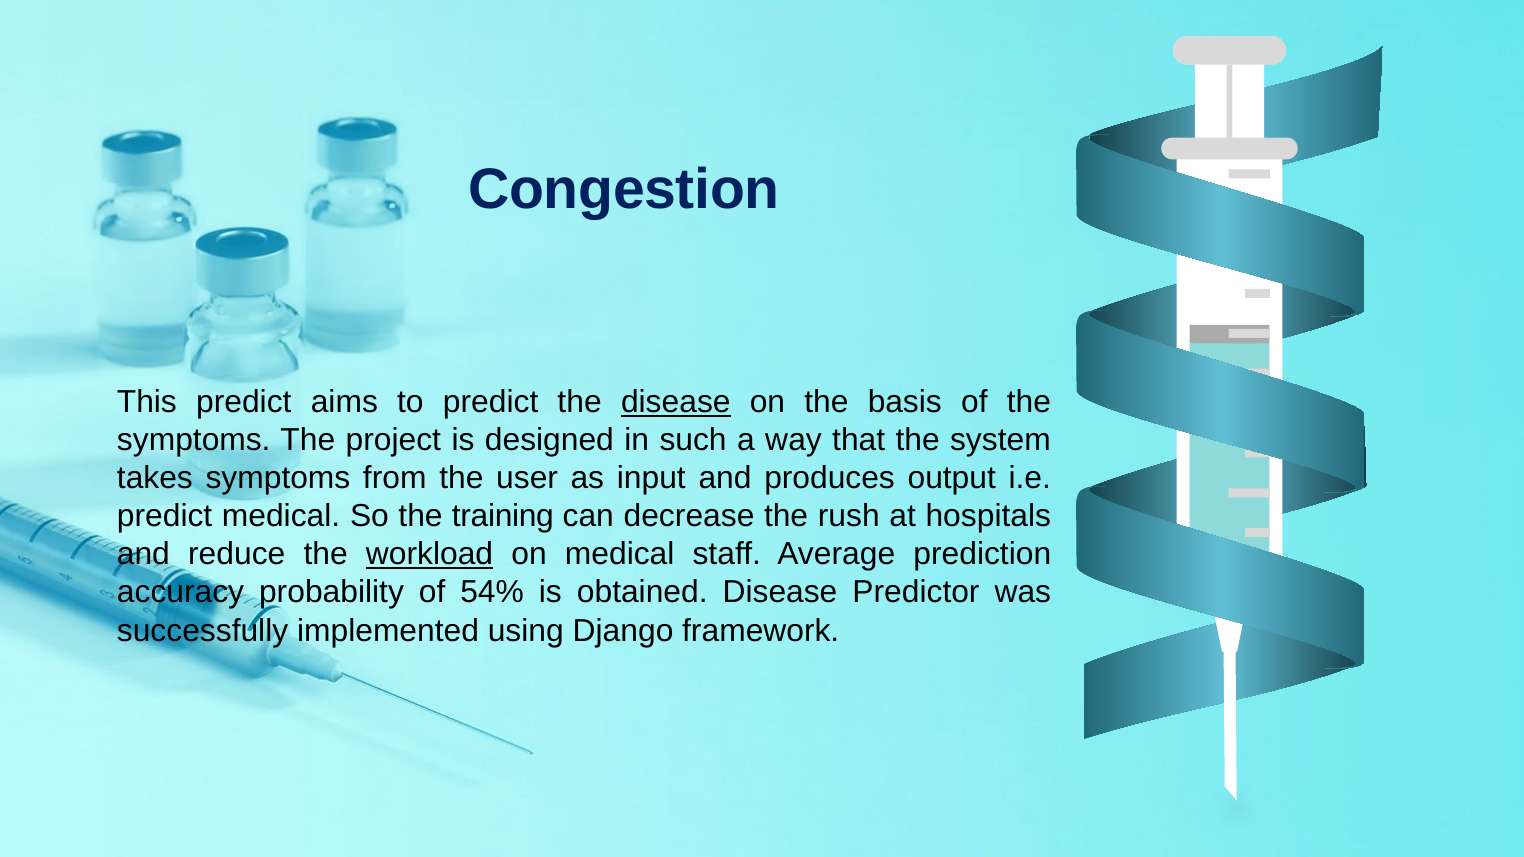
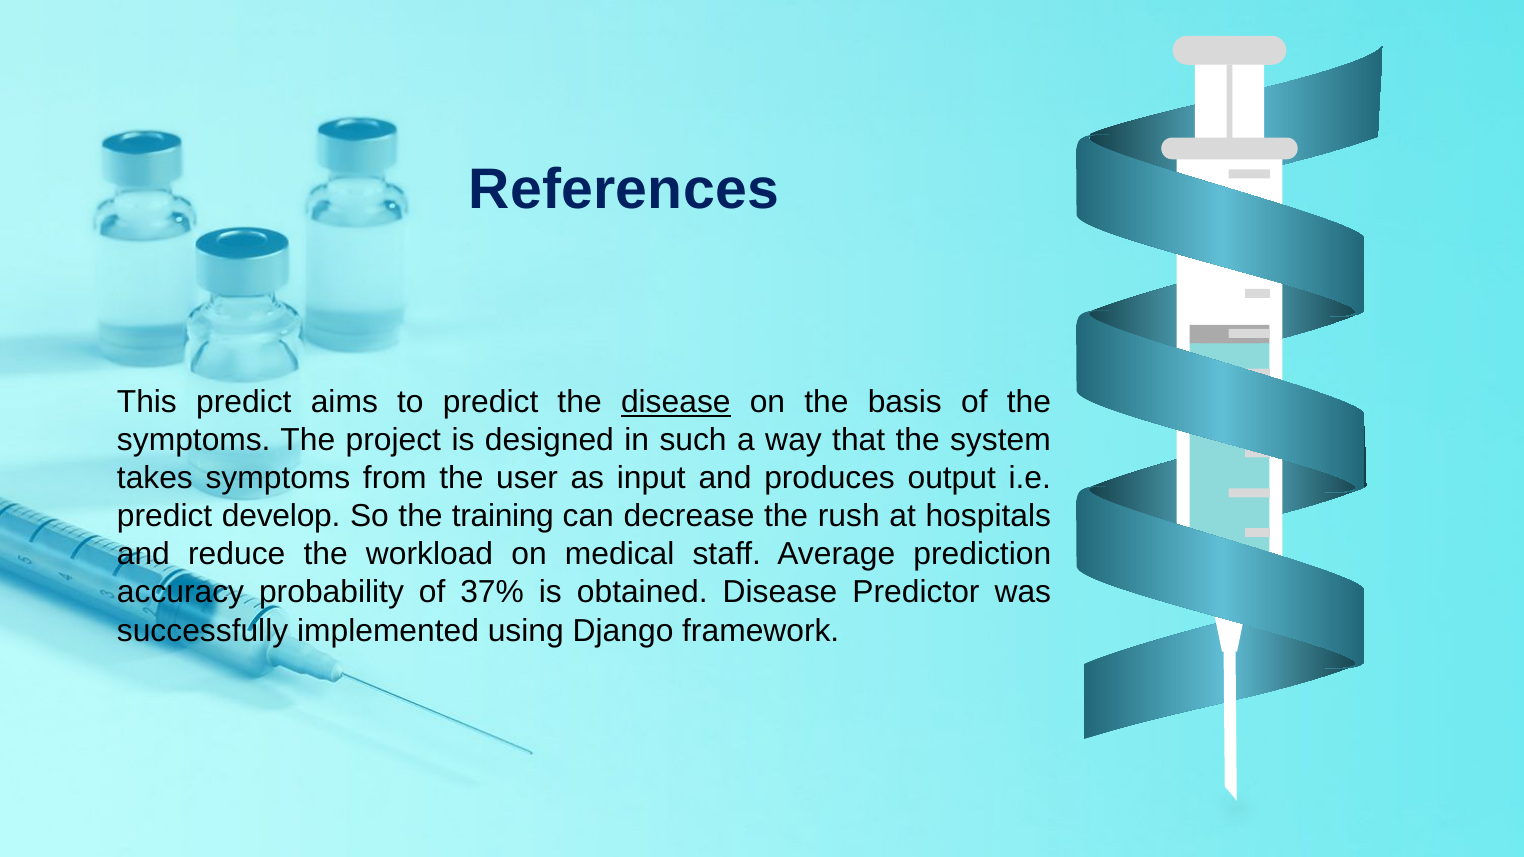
Congestion: Congestion -> References
predict medical: medical -> develop
workload underline: present -> none
54%: 54% -> 37%
